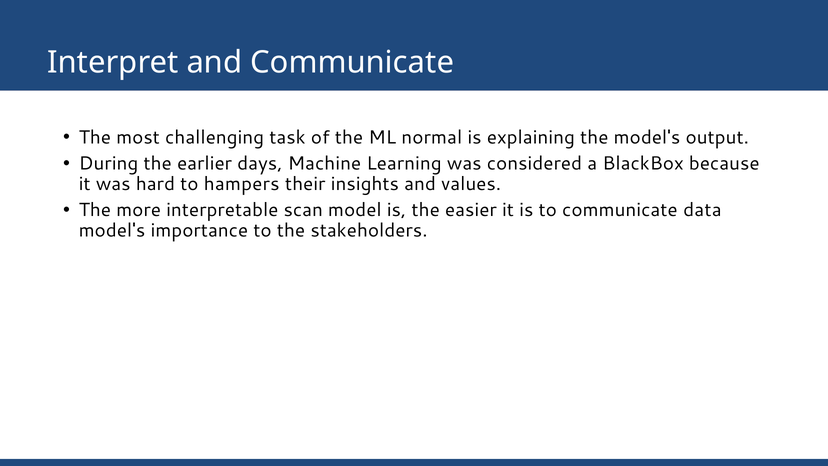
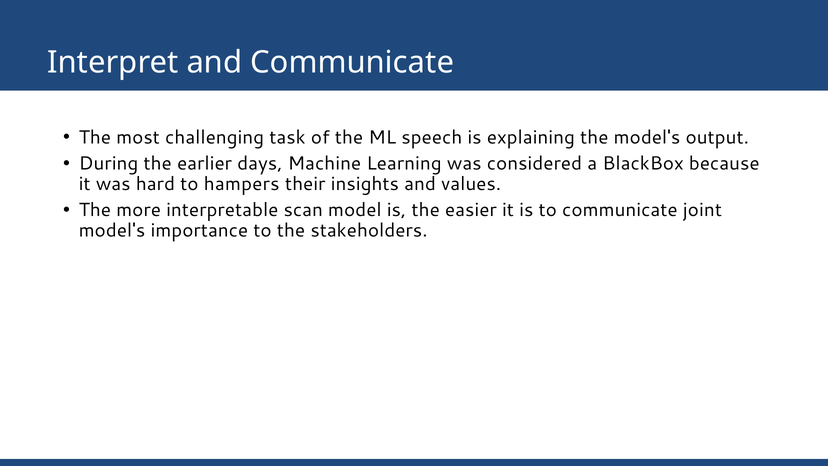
normal: normal -> speech
data: data -> joint
